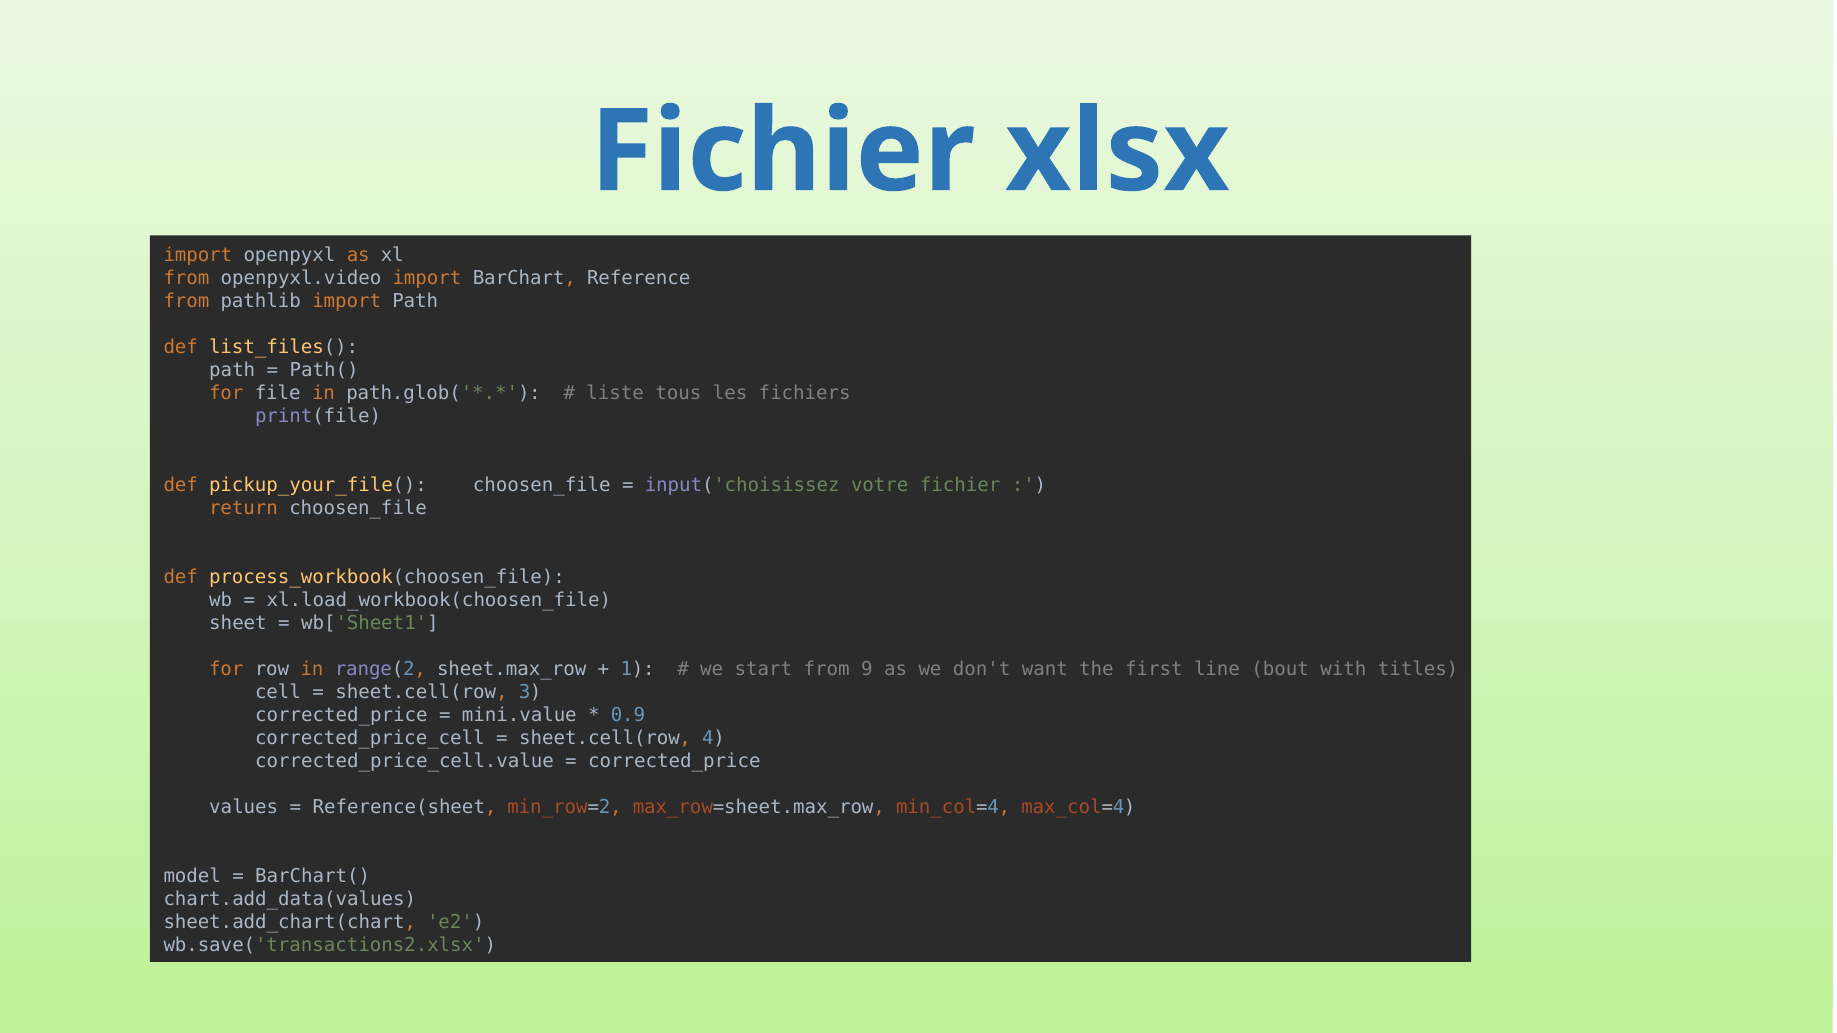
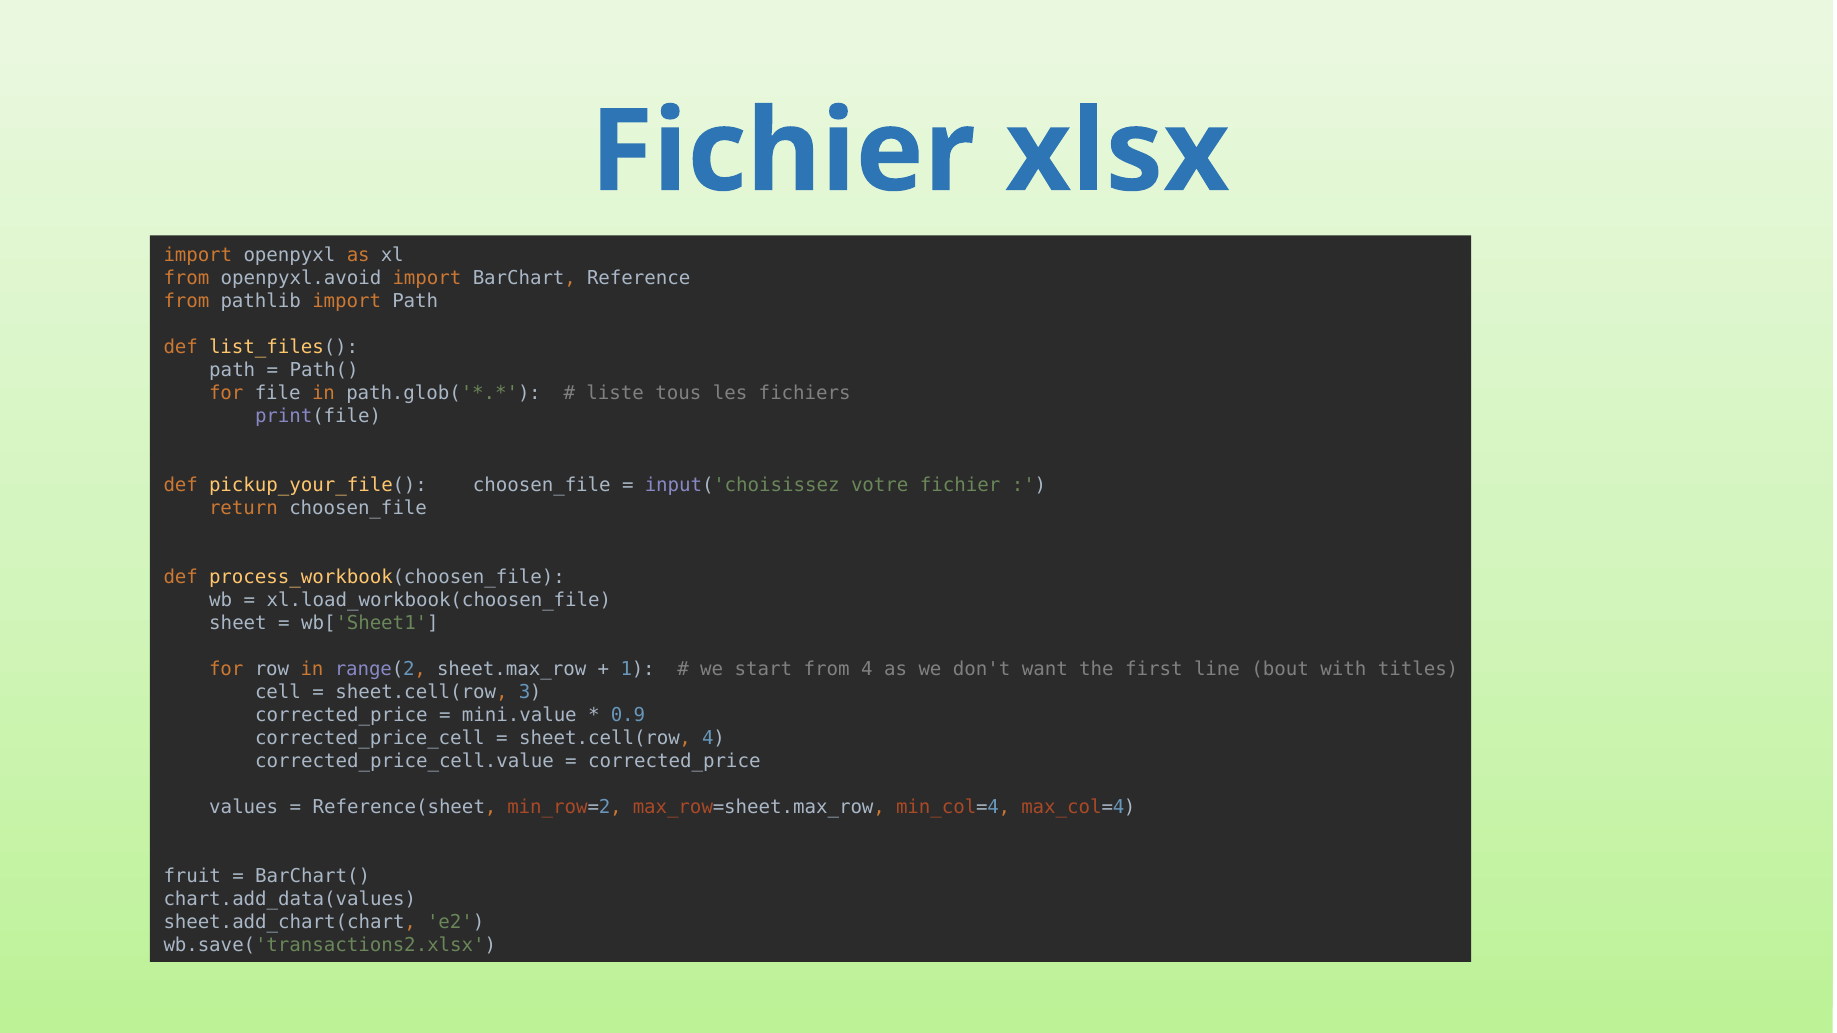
openpyxl.video: openpyxl.video -> openpyxl.avoid
from 9: 9 -> 4
model: model -> fruit
